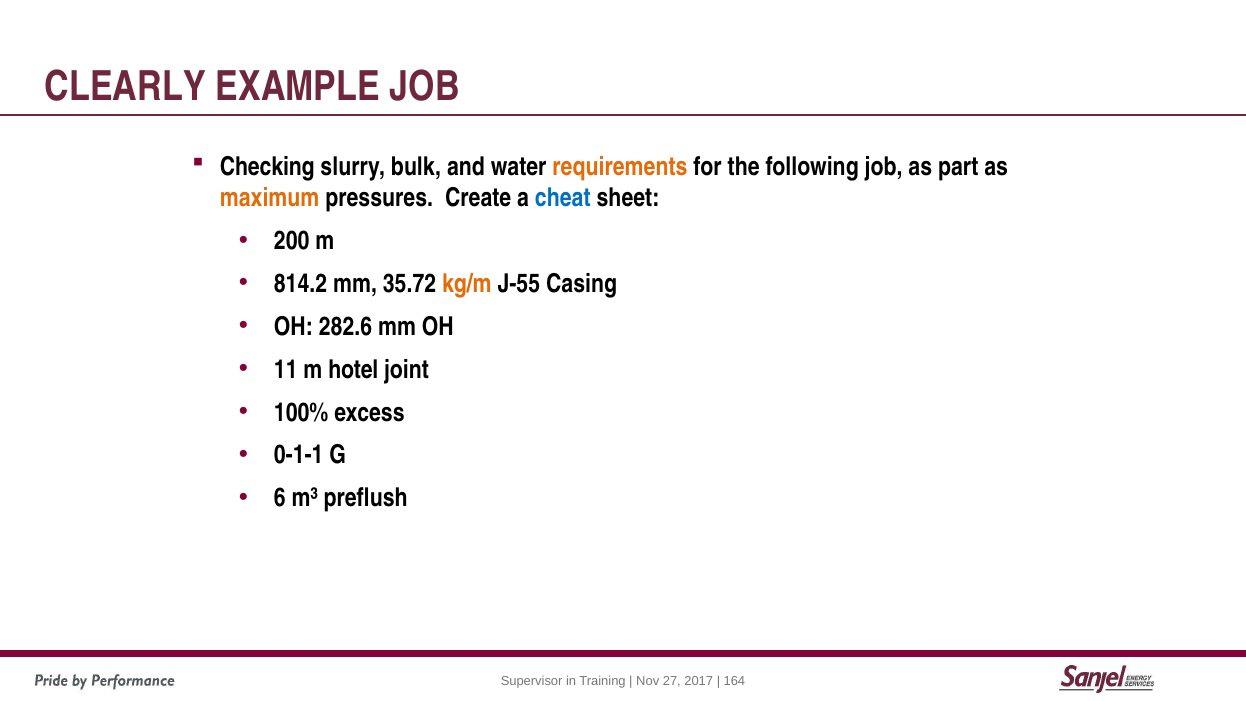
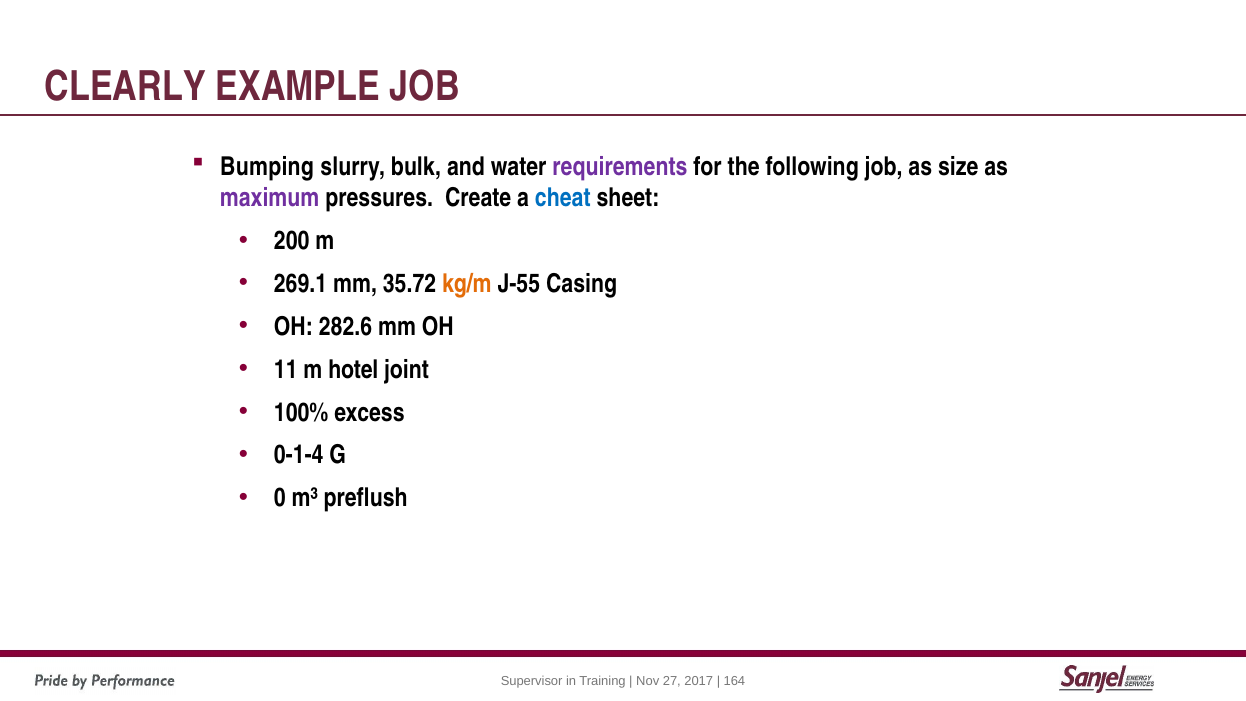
Checking: Checking -> Bumping
requirements colour: orange -> purple
part: part -> size
maximum colour: orange -> purple
814.2: 814.2 -> 269.1
0-1-1: 0-1-1 -> 0-1-4
6: 6 -> 0
